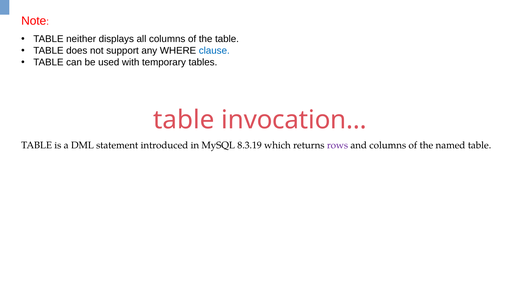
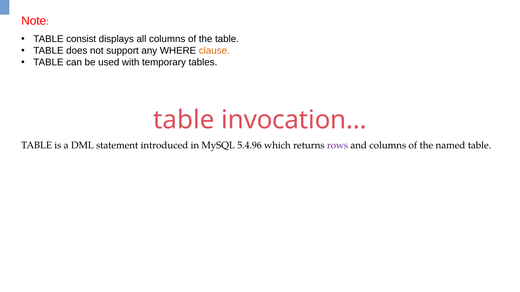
neither: neither -> consist
clause colour: blue -> orange
8.3.19: 8.3.19 -> 5.4.96
